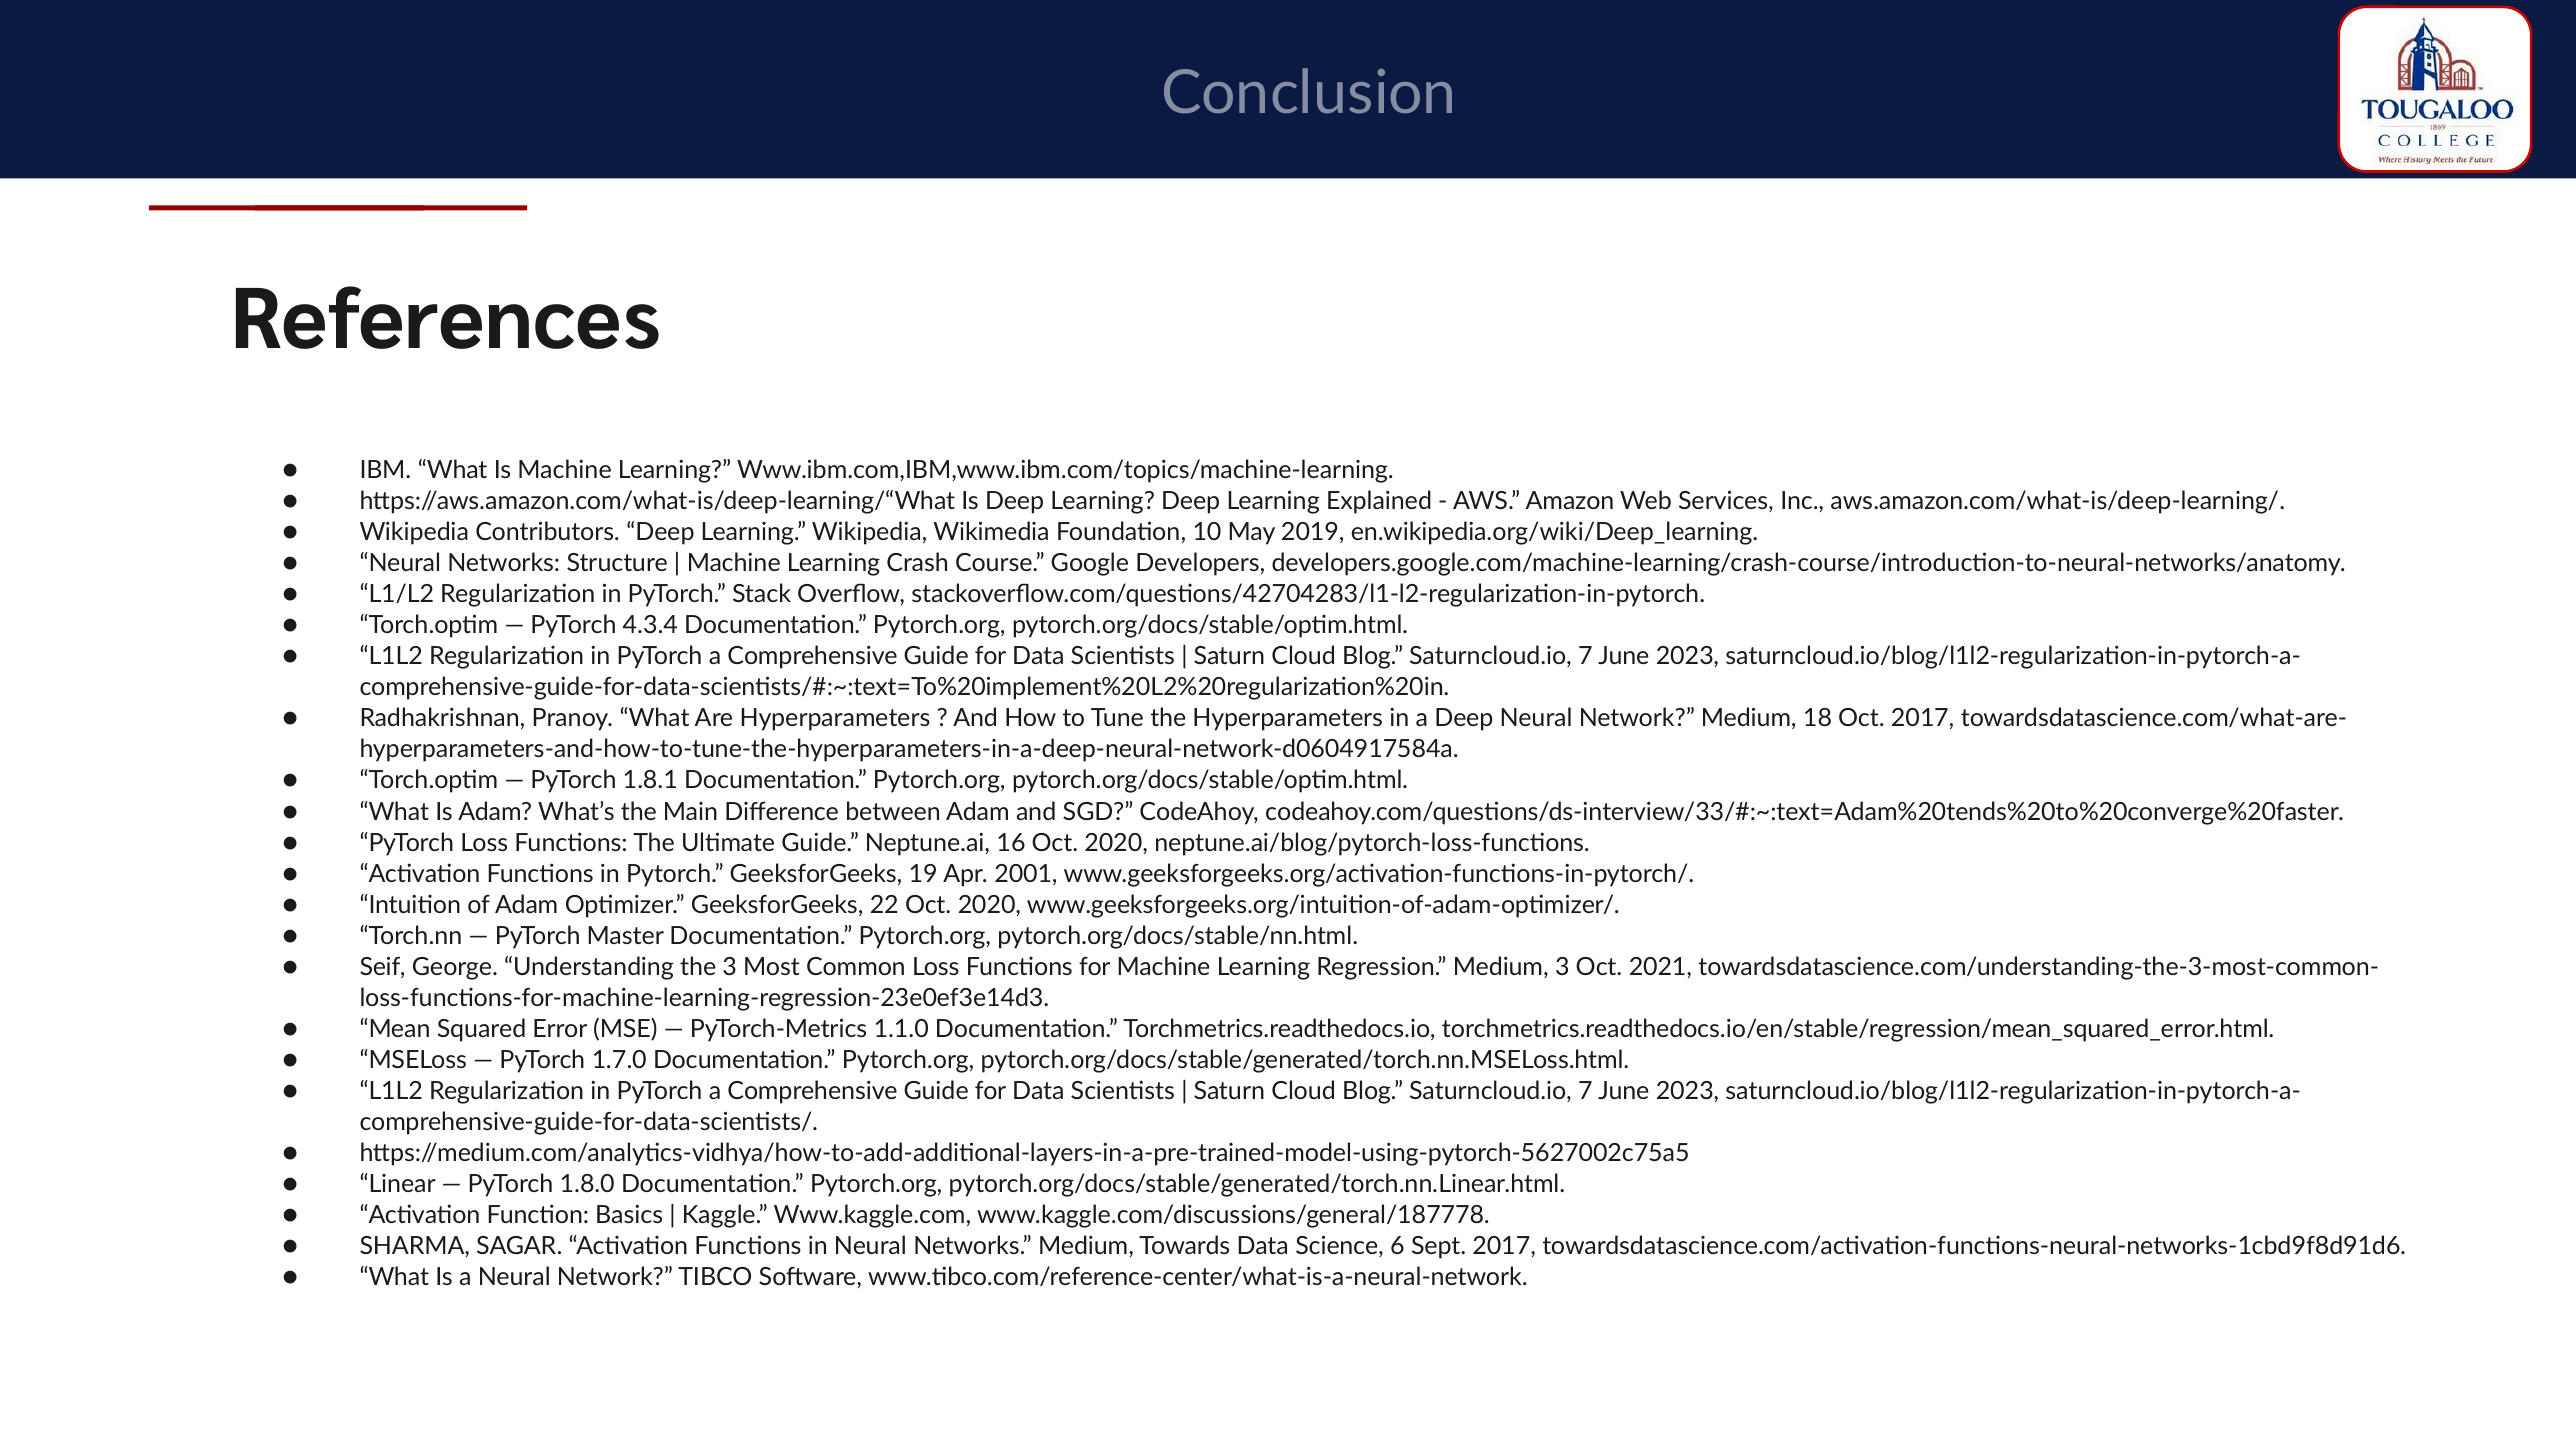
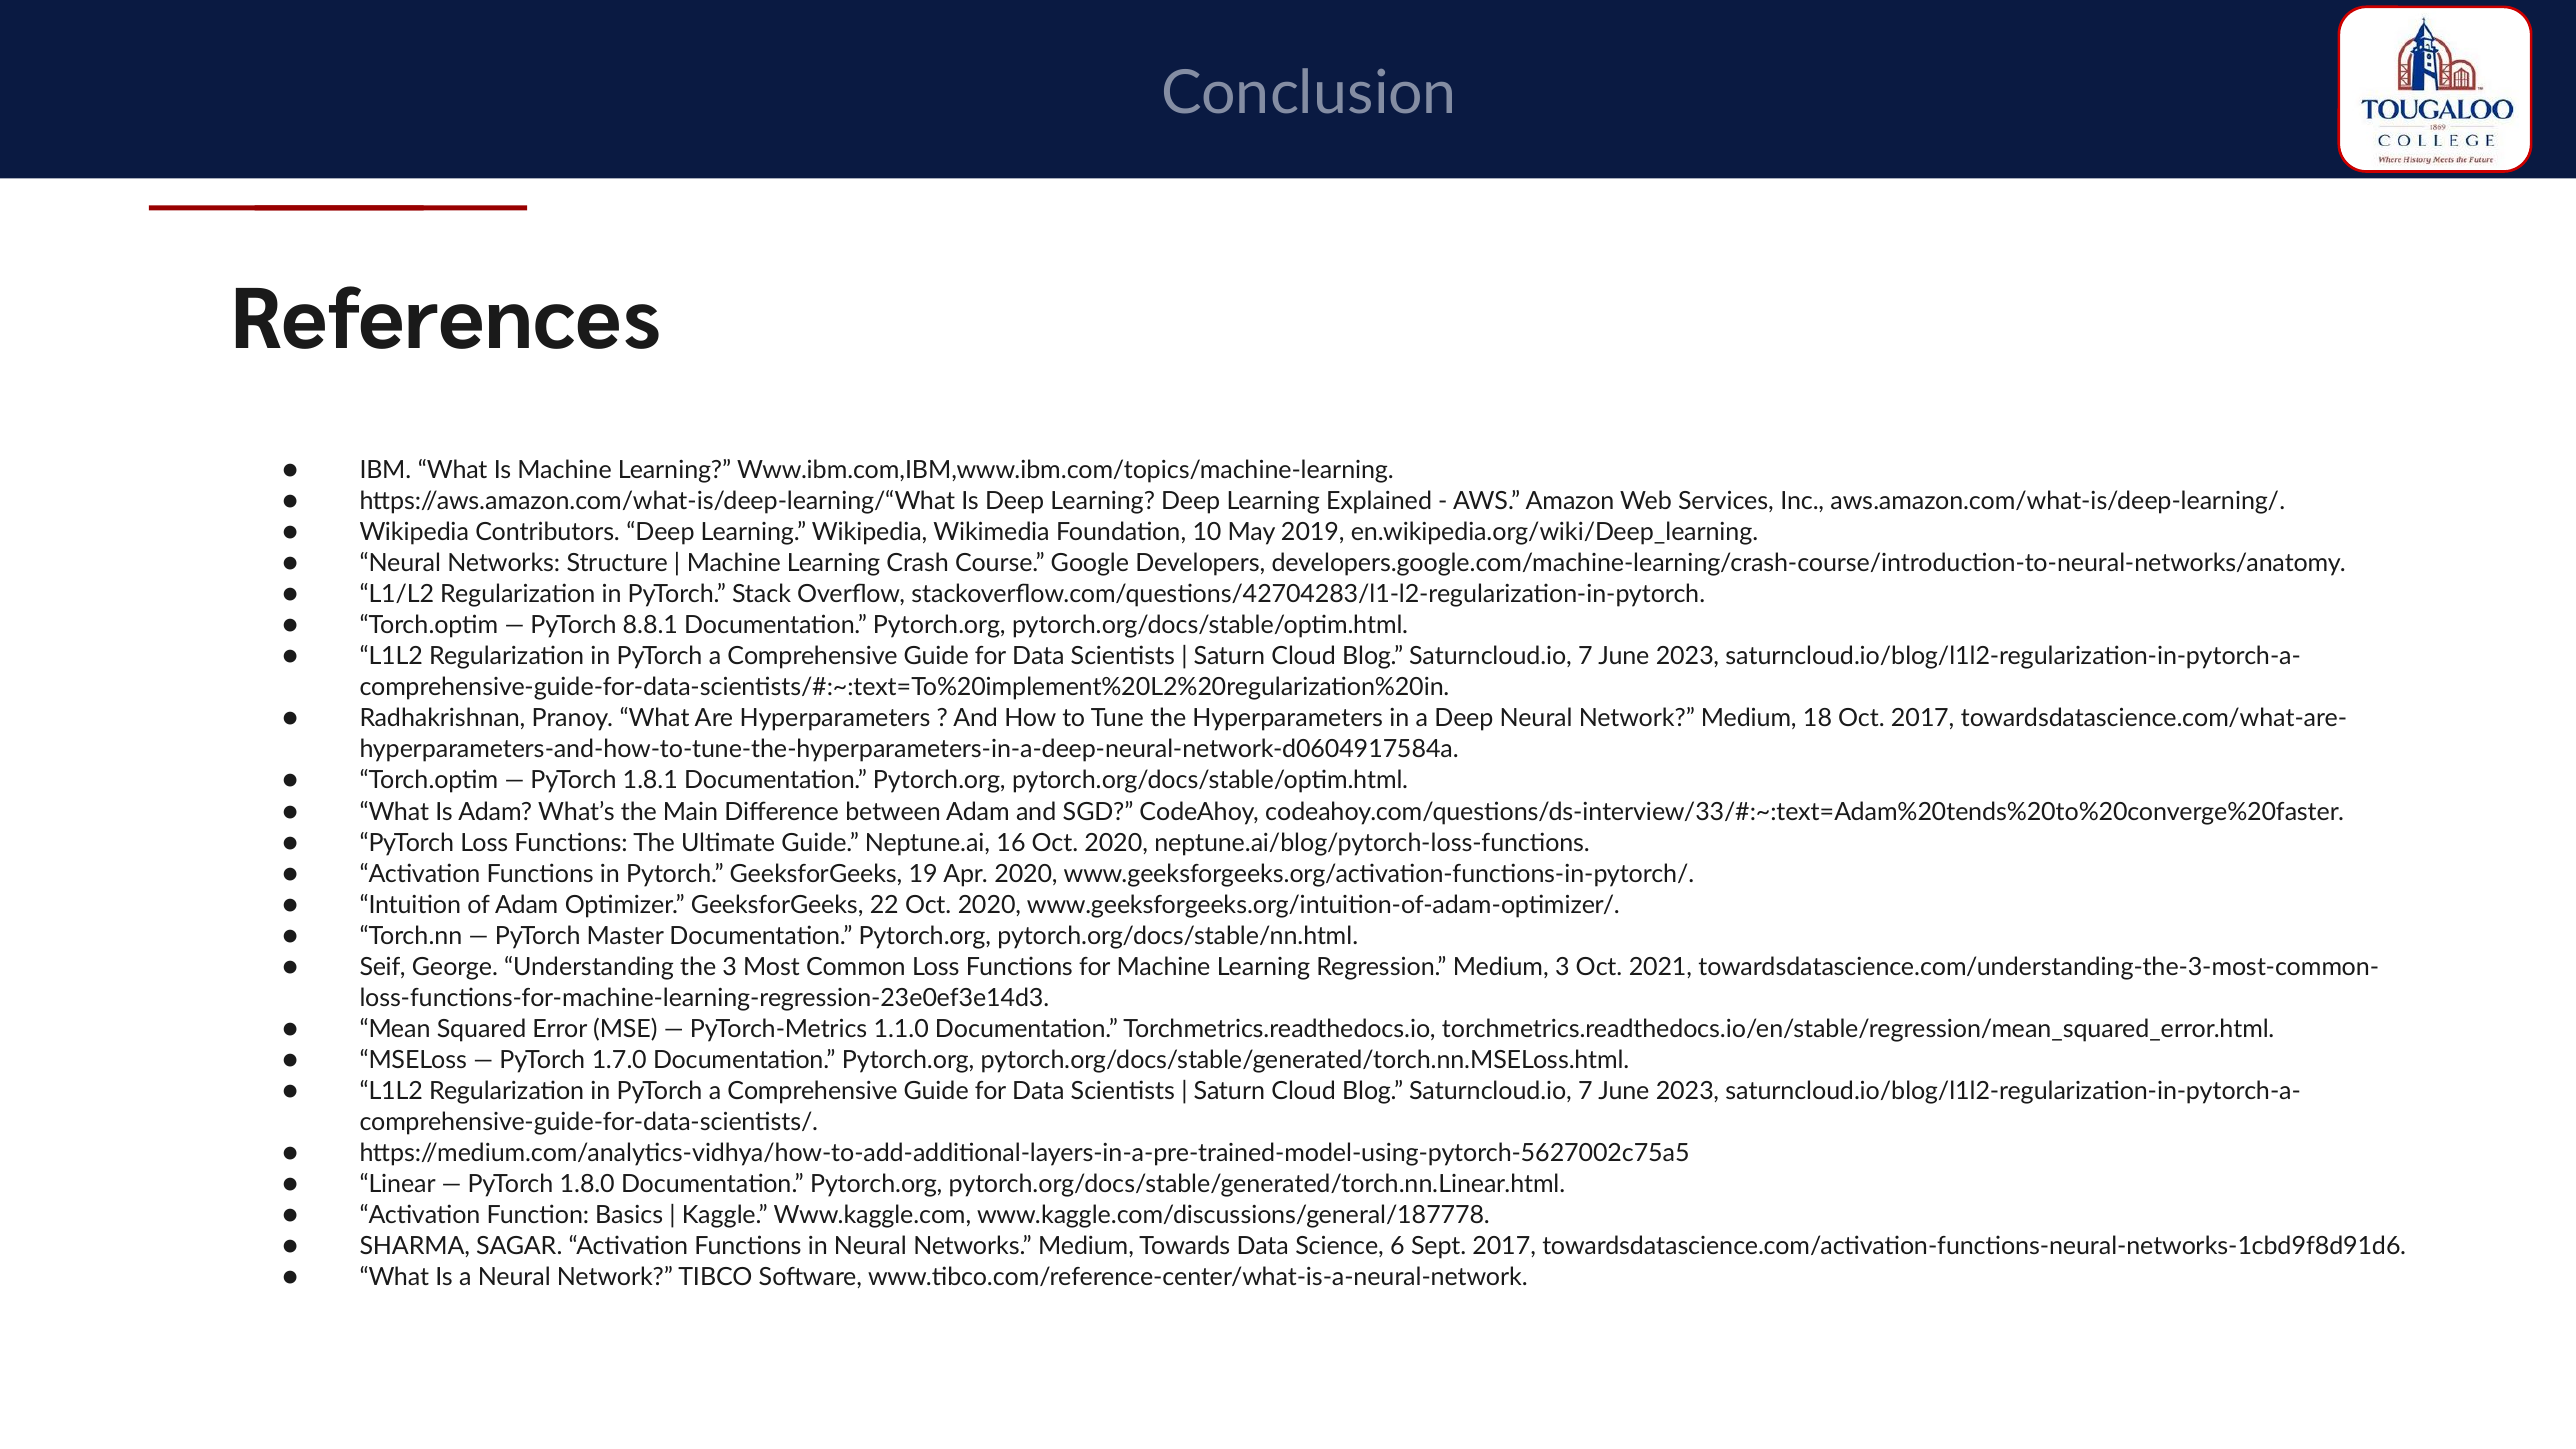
4.3.4: 4.3.4 -> 8.8.1
Apr 2001: 2001 -> 2020
